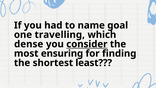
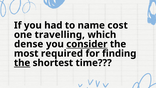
goal: goal -> cost
ensuring: ensuring -> required
the at (22, 63) underline: none -> present
least: least -> time
